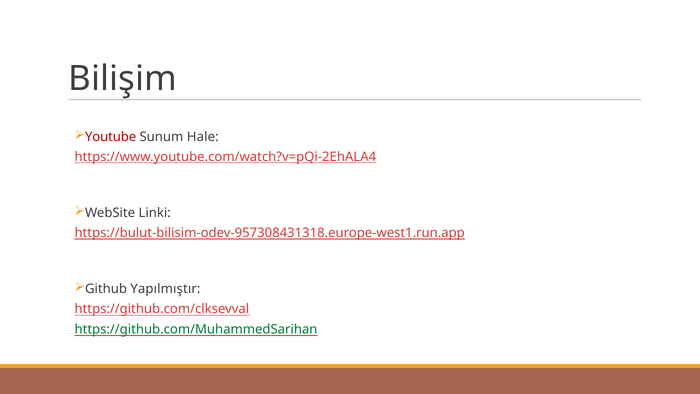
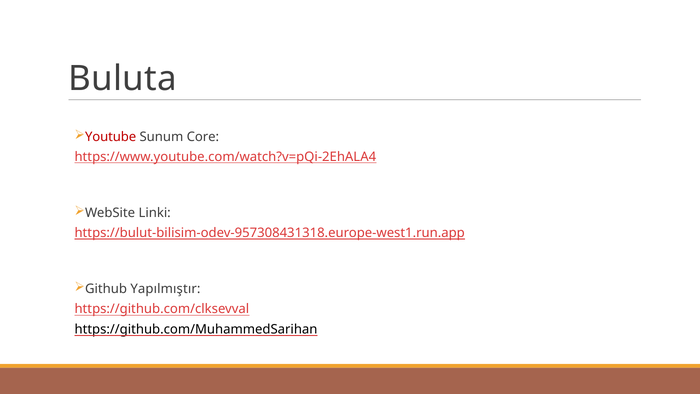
Bilişim: Bilişim -> Buluta
Hale: Hale -> Core
https://github.com/MuhammedSarihan colour: green -> black
